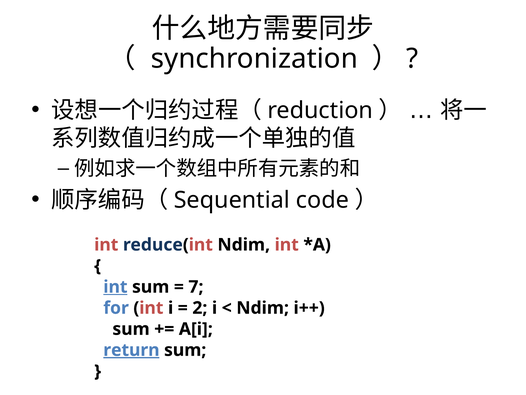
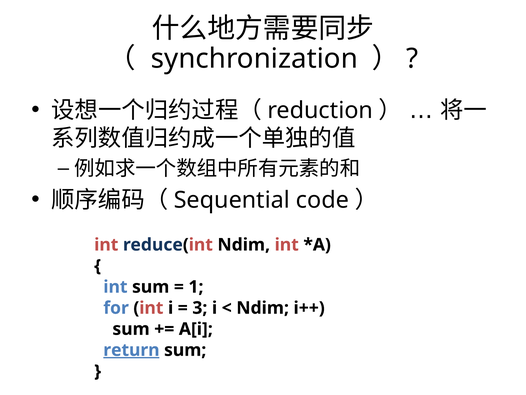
int at (115, 287) underline: present -> none
7: 7 -> 1
2: 2 -> 3
